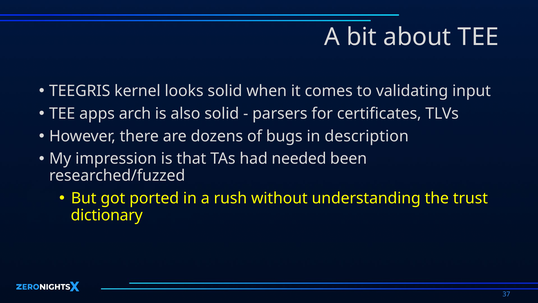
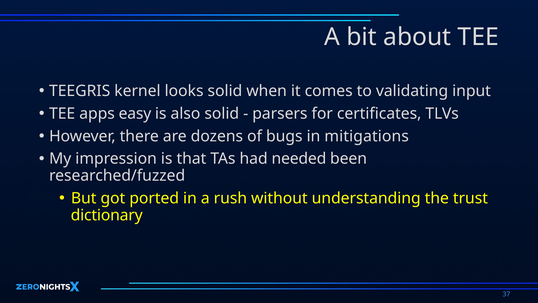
arch: arch -> easy
description: description -> mitigations
